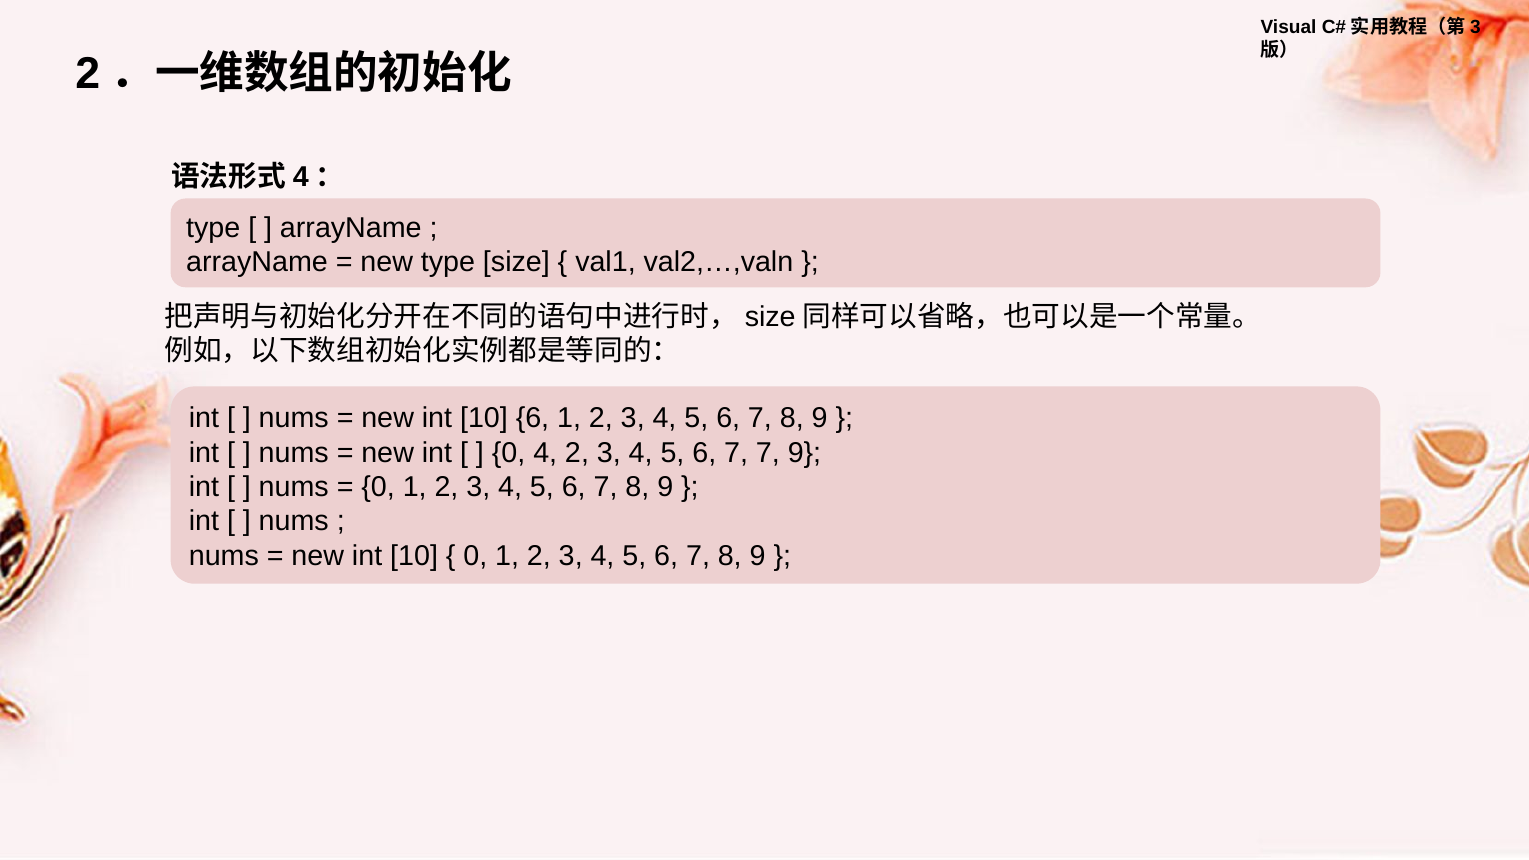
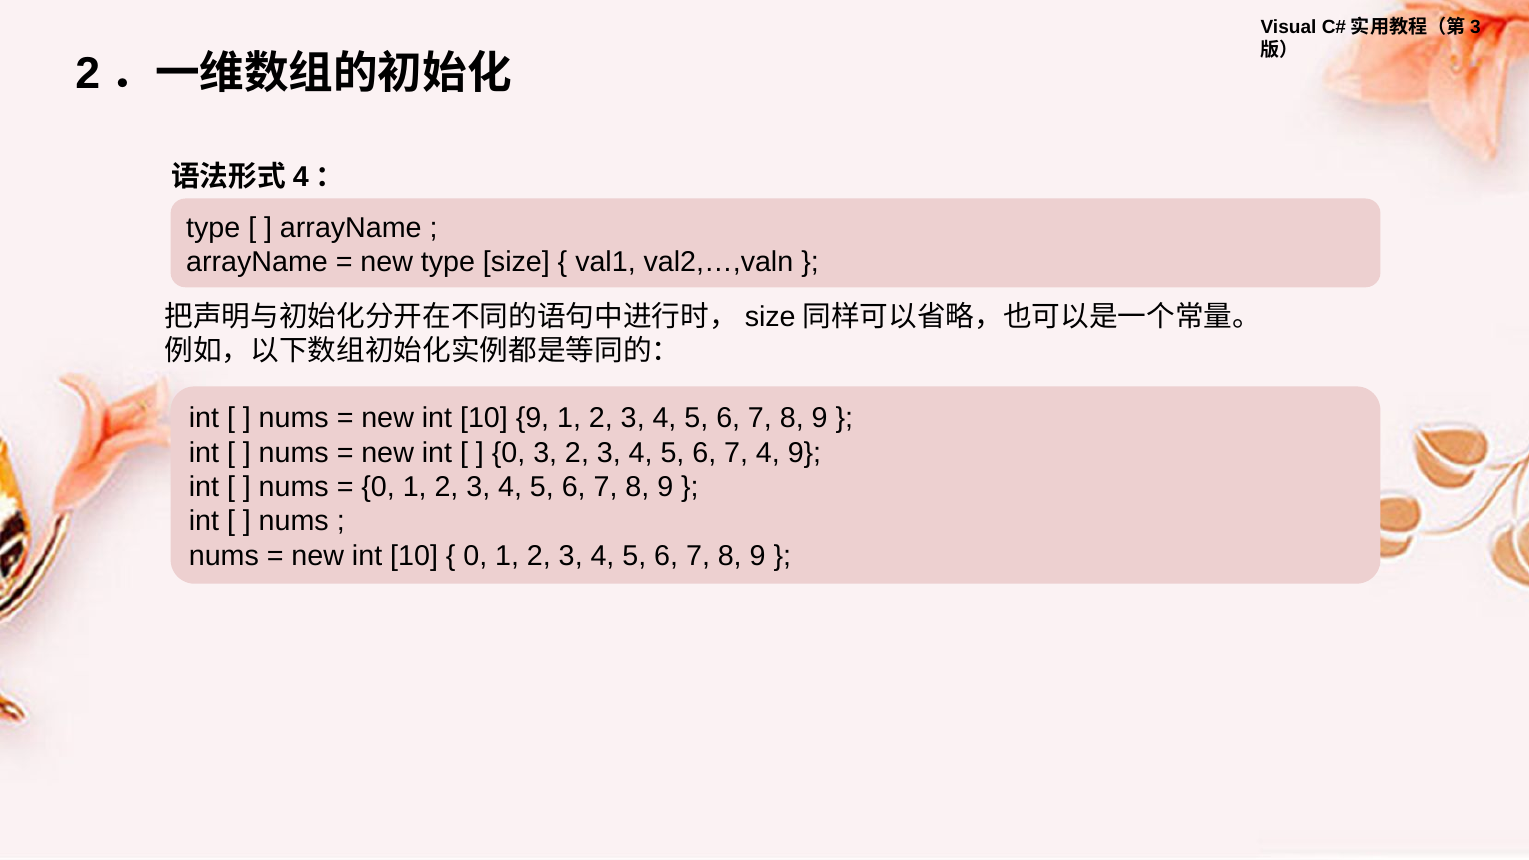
10 6: 6 -> 9
0 4: 4 -> 3
7 7: 7 -> 4
